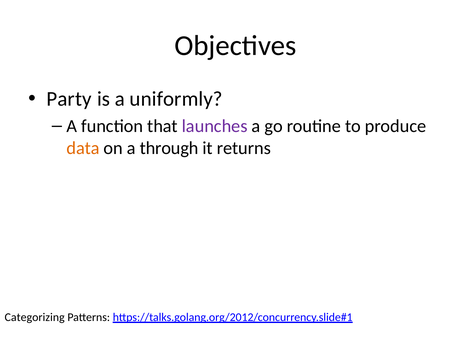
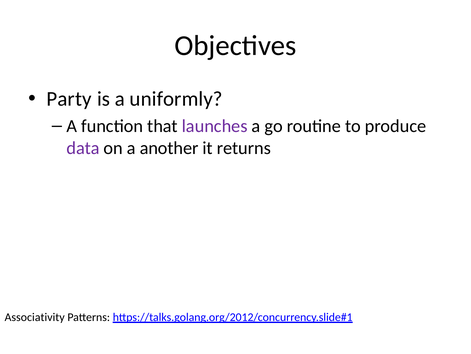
data colour: orange -> purple
through: through -> another
Categorizing: Categorizing -> Associativity
